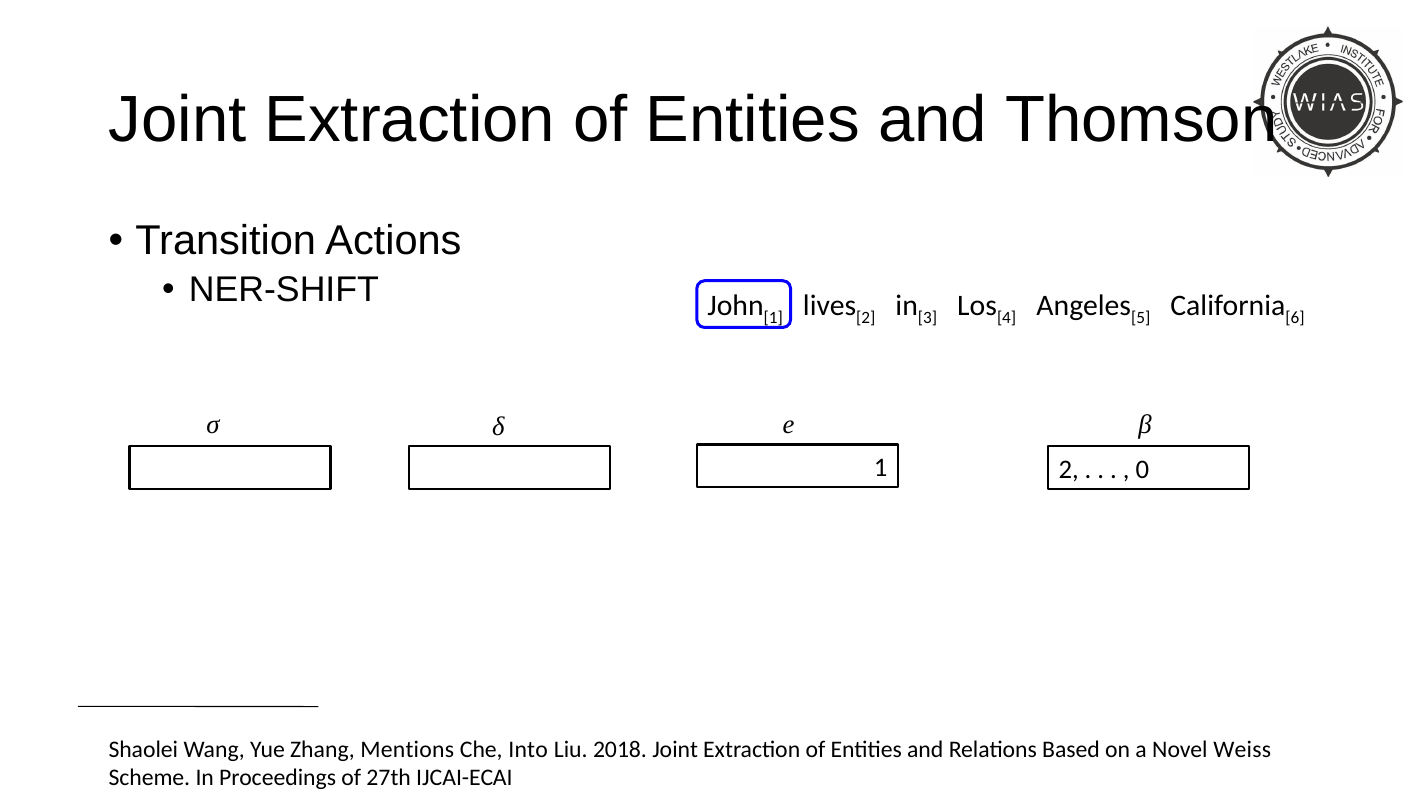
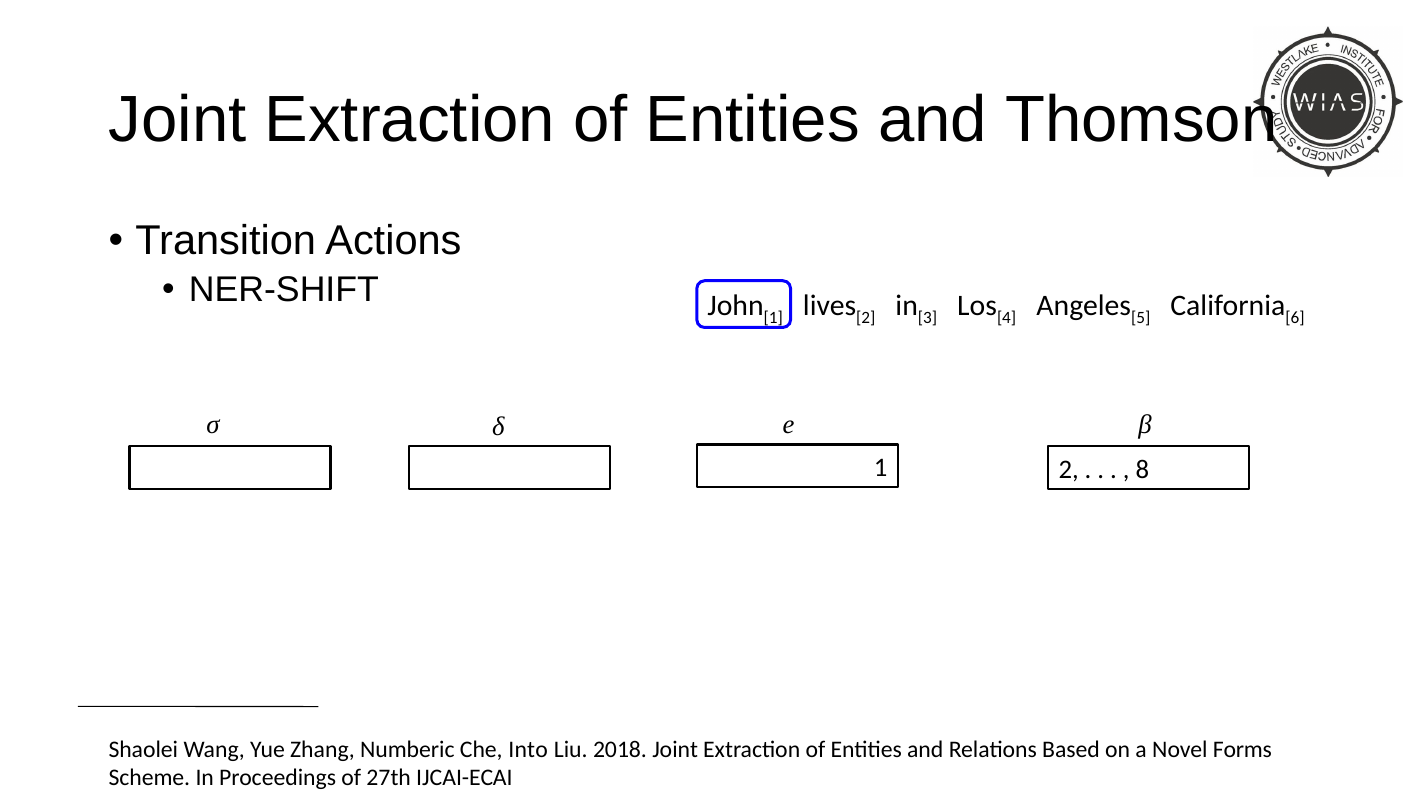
0: 0 -> 8
Mentions: Mentions -> Numberic
Weiss: Weiss -> Forms
